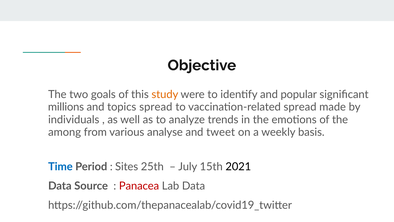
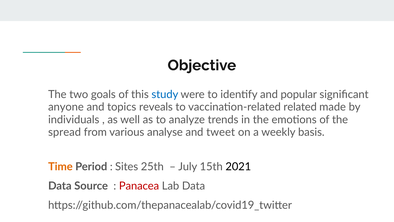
study colour: orange -> blue
millions: millions -> anyone
topics spread: spread -> reveals
vaccination-related spread: spread -> related
among: among -> spread
Time colour: blue -> orange
